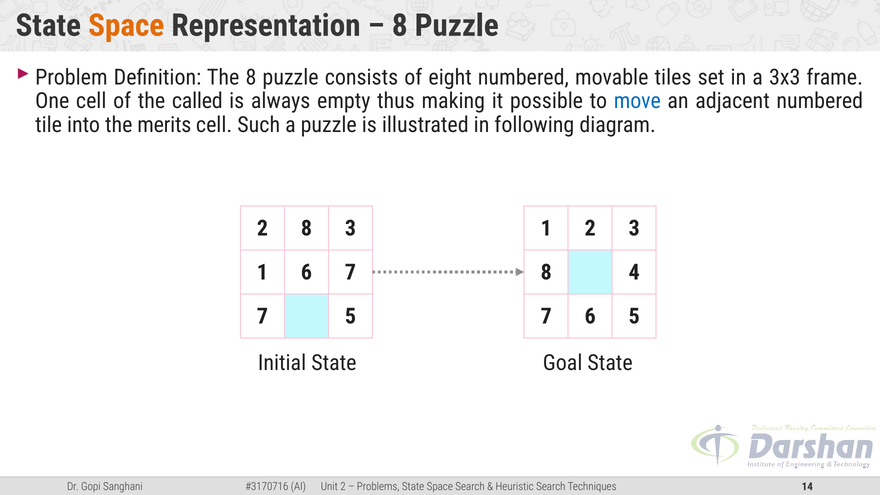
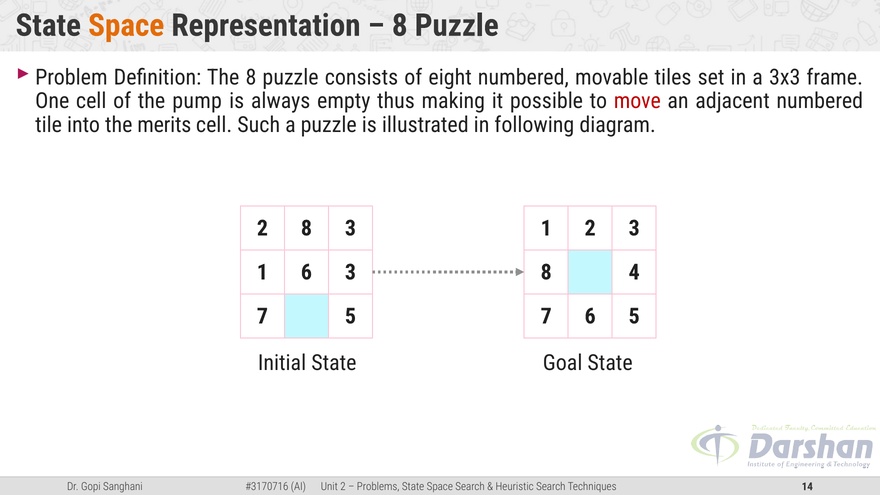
called: called -> pump
move colour: blue -> red
6 7: 7 -> 3
